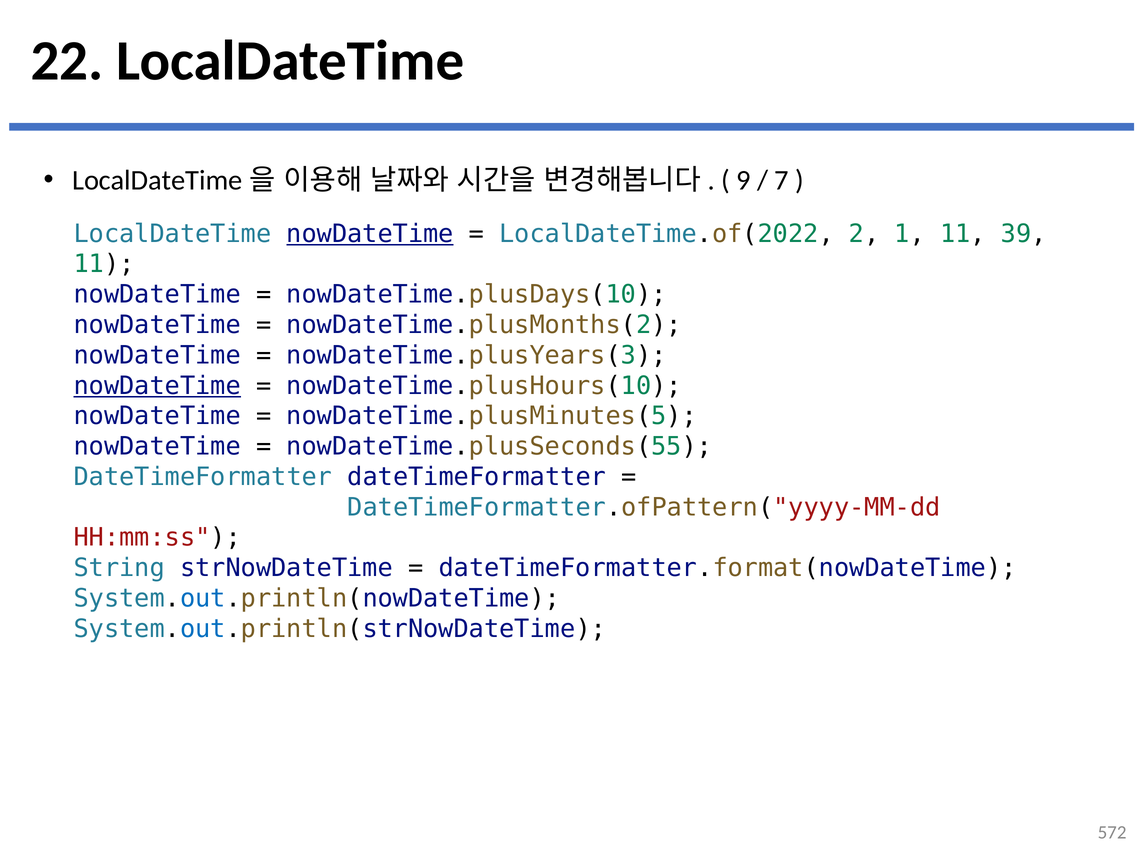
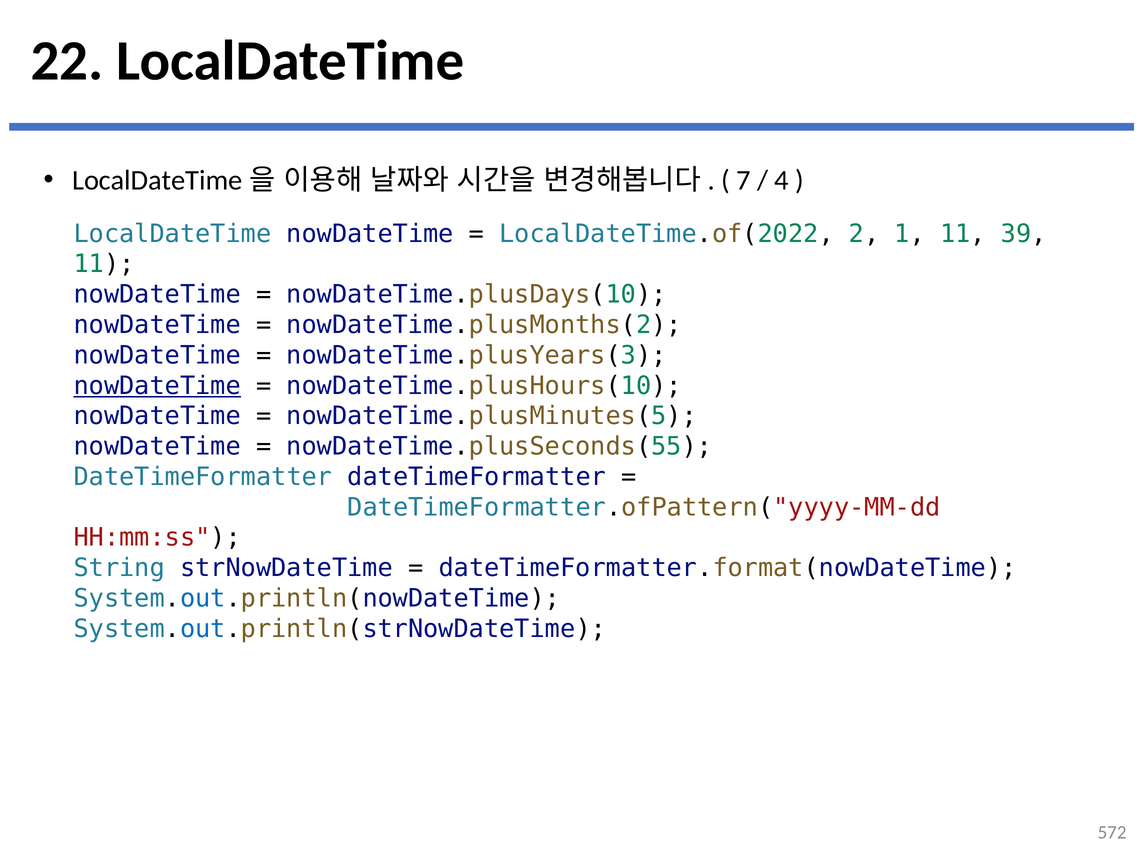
9: 9 -> 7
7: 7 -> 4
nowDateTime at (370, 234) underline: present -> none
